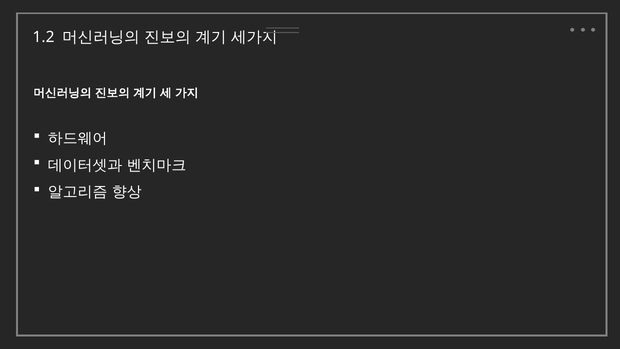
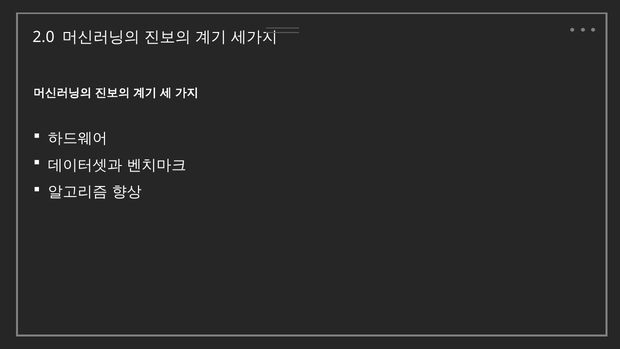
1.2: 1.2 -> 2.0
